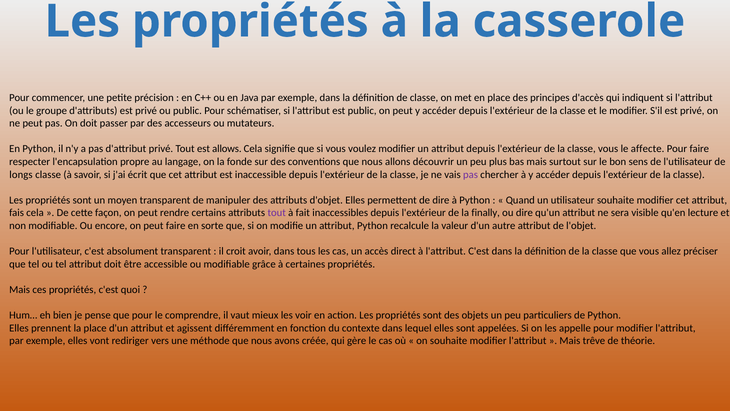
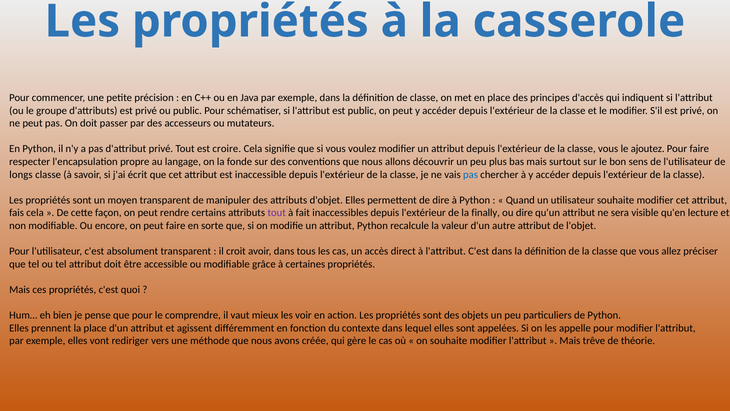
allows: allows -> croire
affecte: affecte -> ajoutez
pas at (471, 174) colour: purple -> blue
